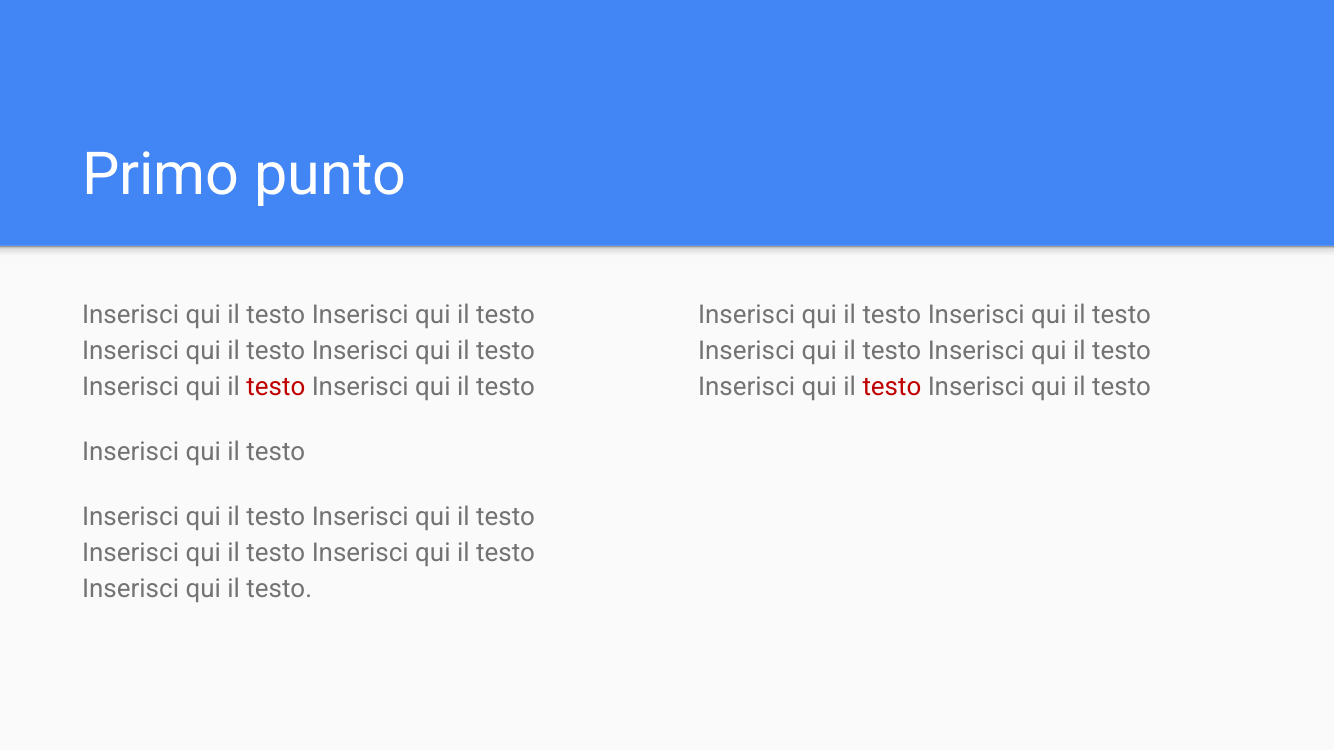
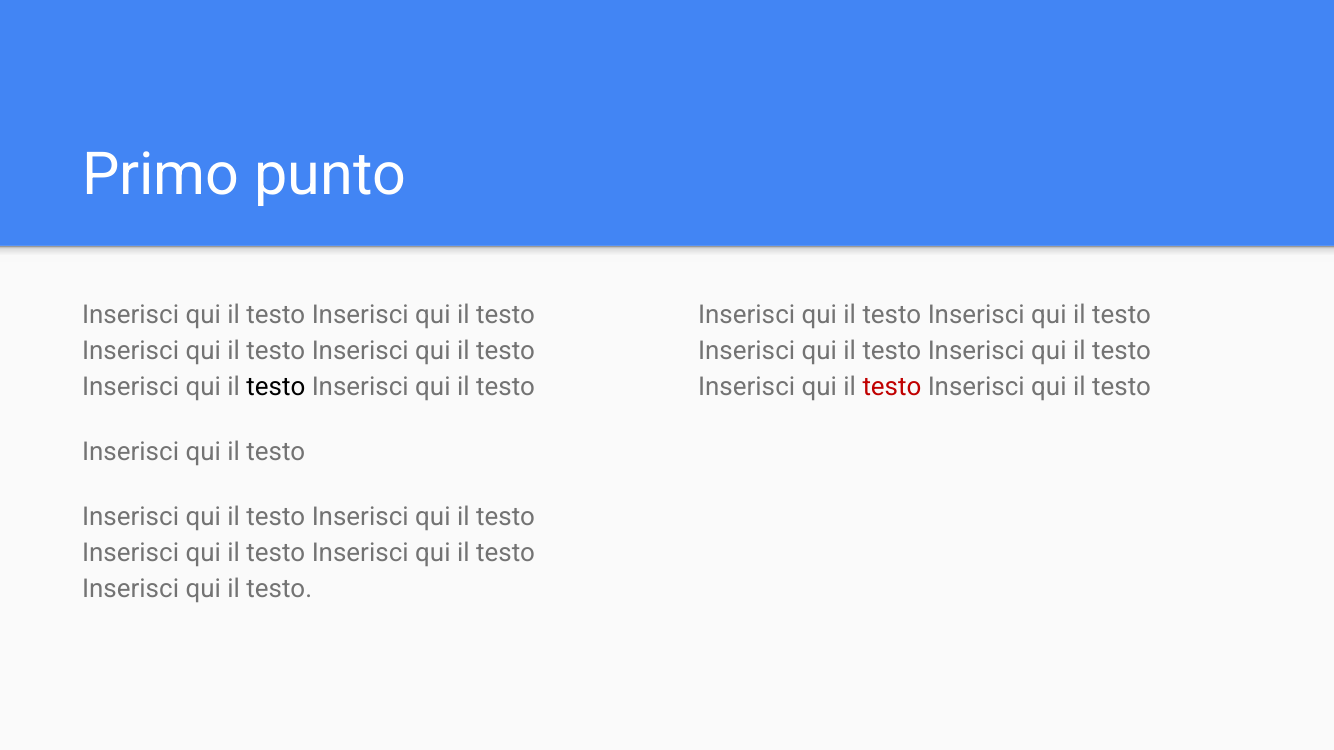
testo at (276, 387) colour: red -> black
